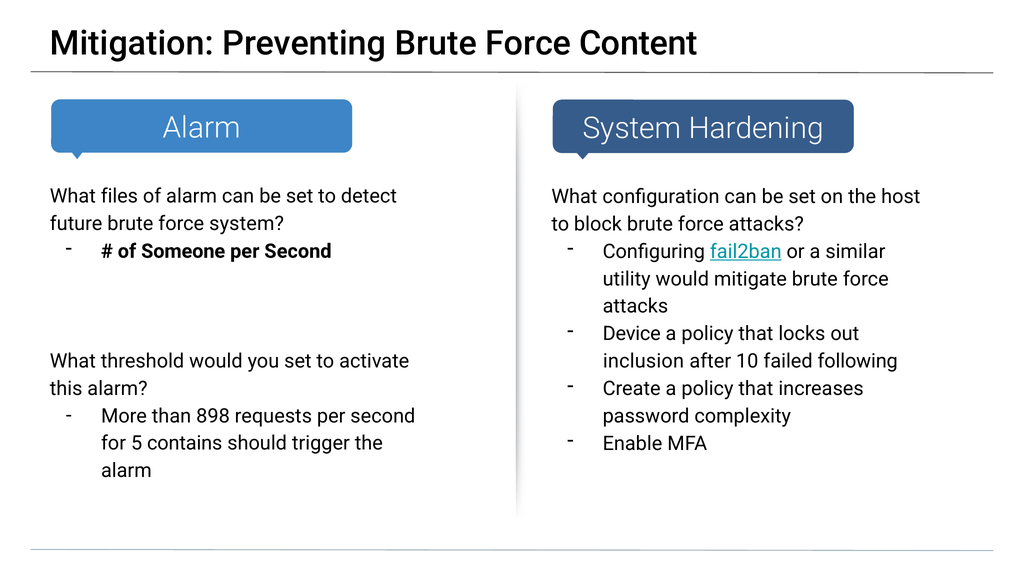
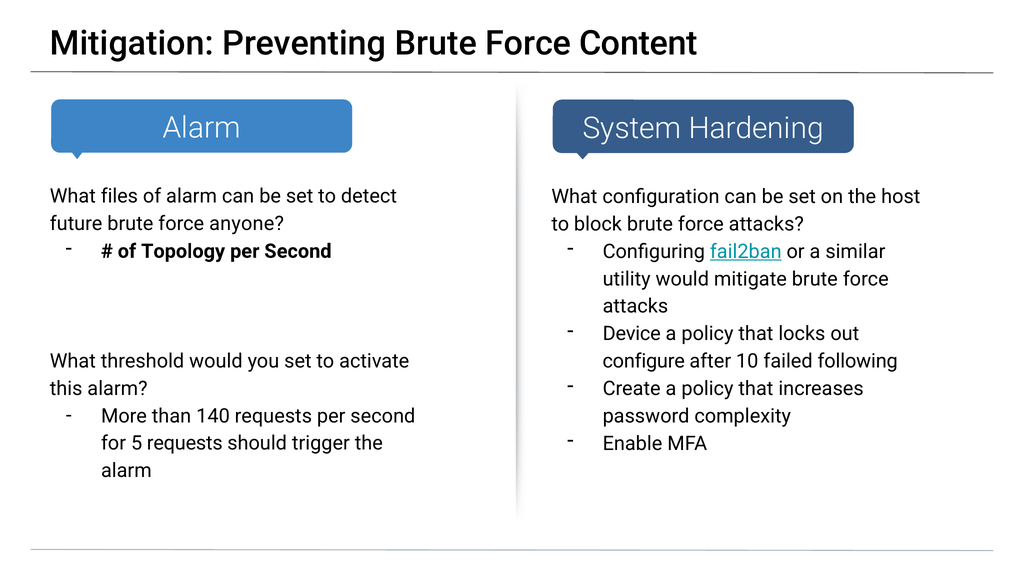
force system: system -> anyone
Someone: Someone -> Topology
inclusion: inclusion -> configure
898: 898 -> 140
5 contains: contains -> requests
